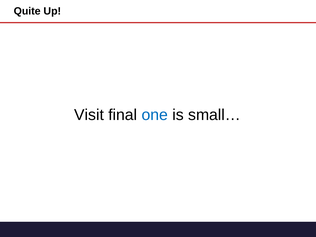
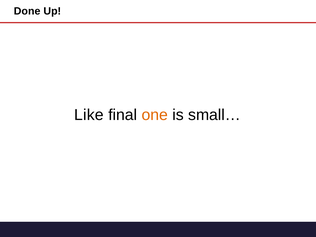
Quite: Quite -> Done
Visit: Visit -> Like
one colour: blue -> orange
